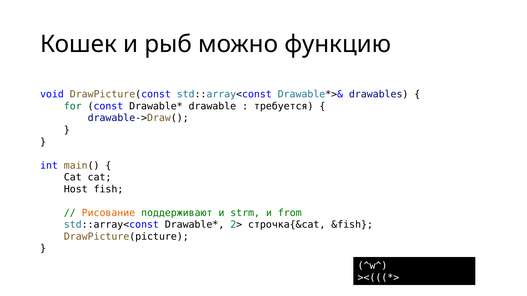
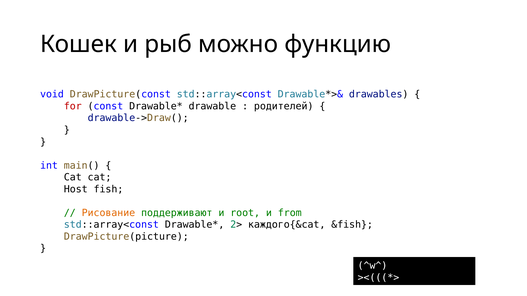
for colour: green -> red
требуется: требуется -> родителей
strm: strm -> root
строчка{&cat: строчка{&cat -> каждого{&cat
